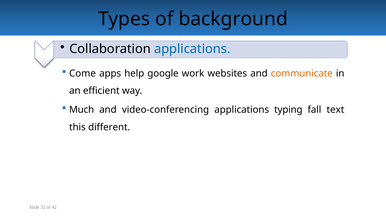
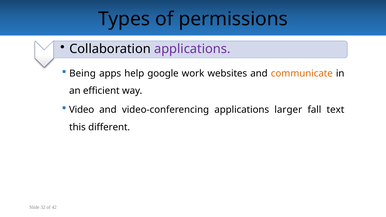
background: background -> permissions
applications at (192, 49) colour: blue -> purple
Come: Come -> Being
Much: Much -> Video
typing: typing -> larger
